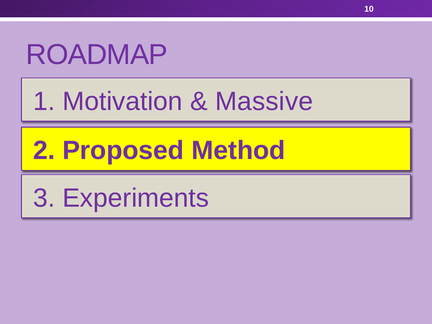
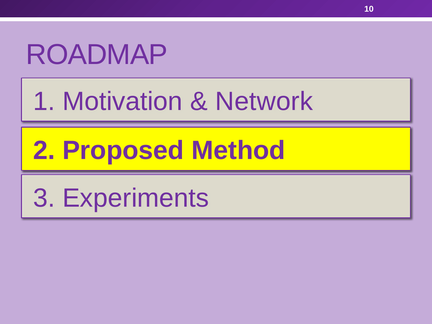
Massive: Massive -> Network
